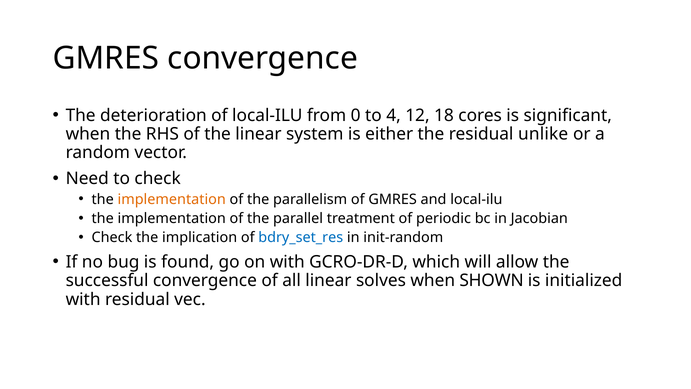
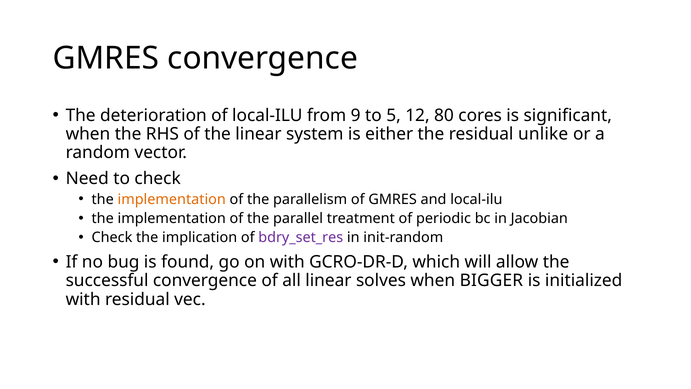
0: 0 -> 9
4: 4 -> 5
18: 18 -> 80
bdry_set_res colour: blue -> purple
SHOWN: SHOWN -> BIGGER
